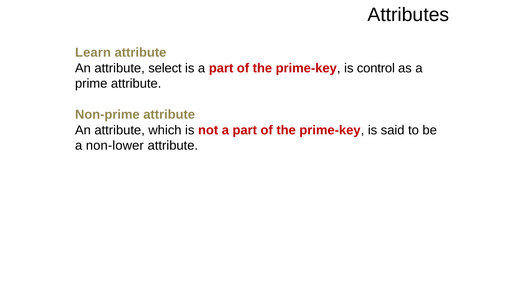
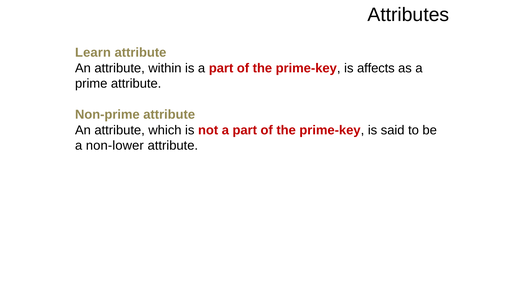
select: select -> within
control: control -> affects
